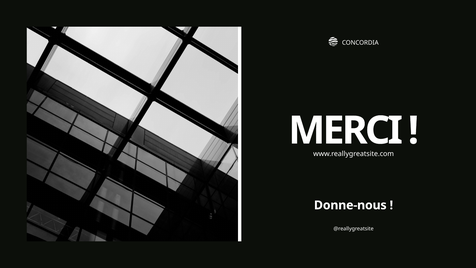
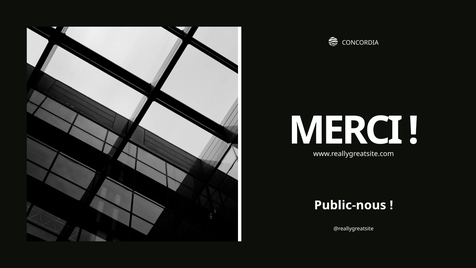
Donne-nous: Donne-nous -> Public-nous
